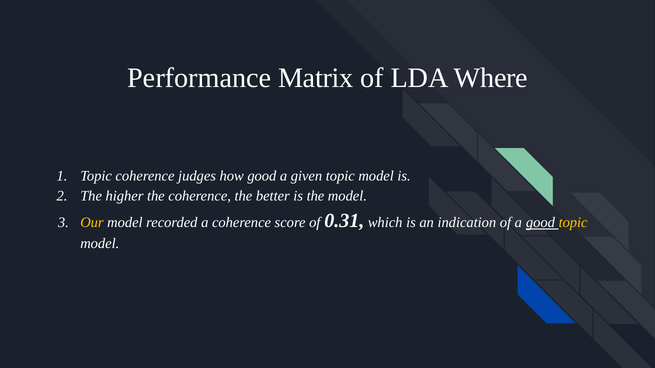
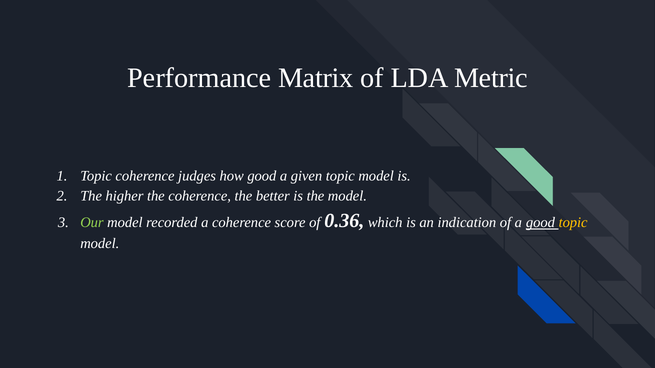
Where: Where -> Metric
Our colour: yellow -> light green
0.31: 0.31 -> 0.36
